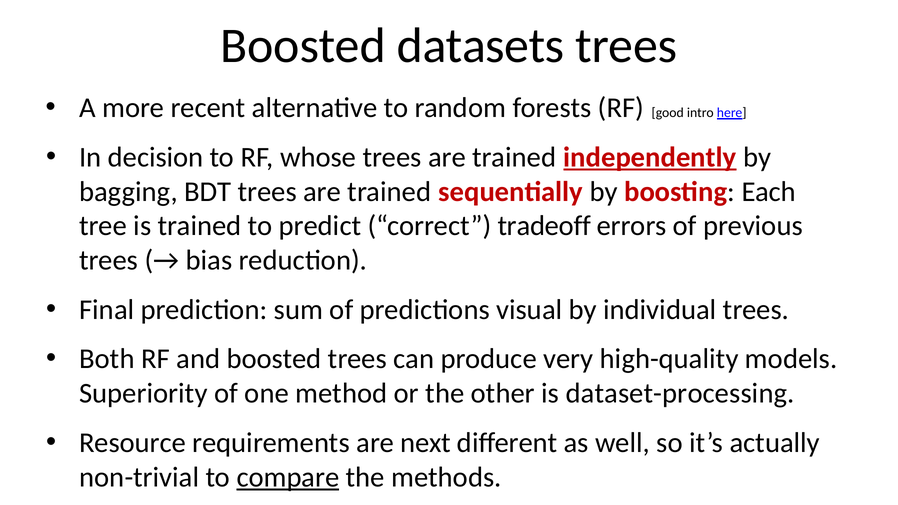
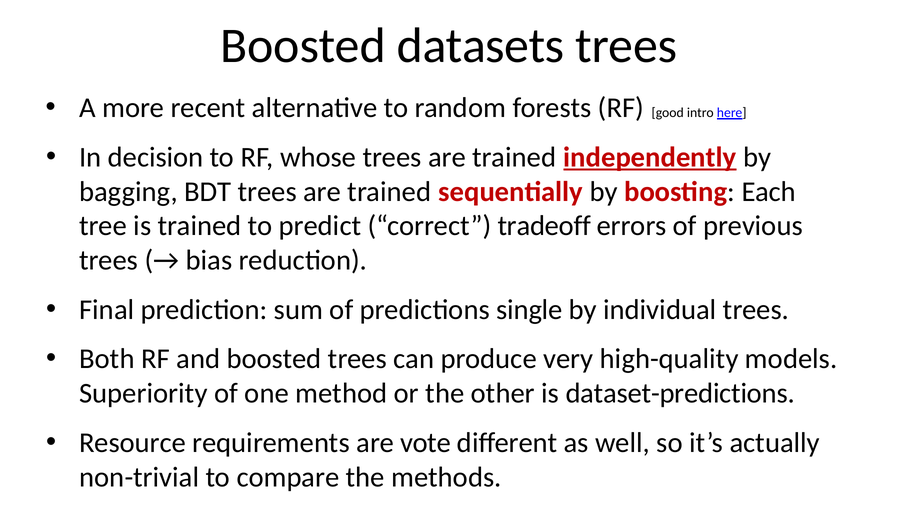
visual: visual -> single
dataset-processing: dataset-processing -> dataset-predictions
next: next -> vote
compare underline: present -> none
